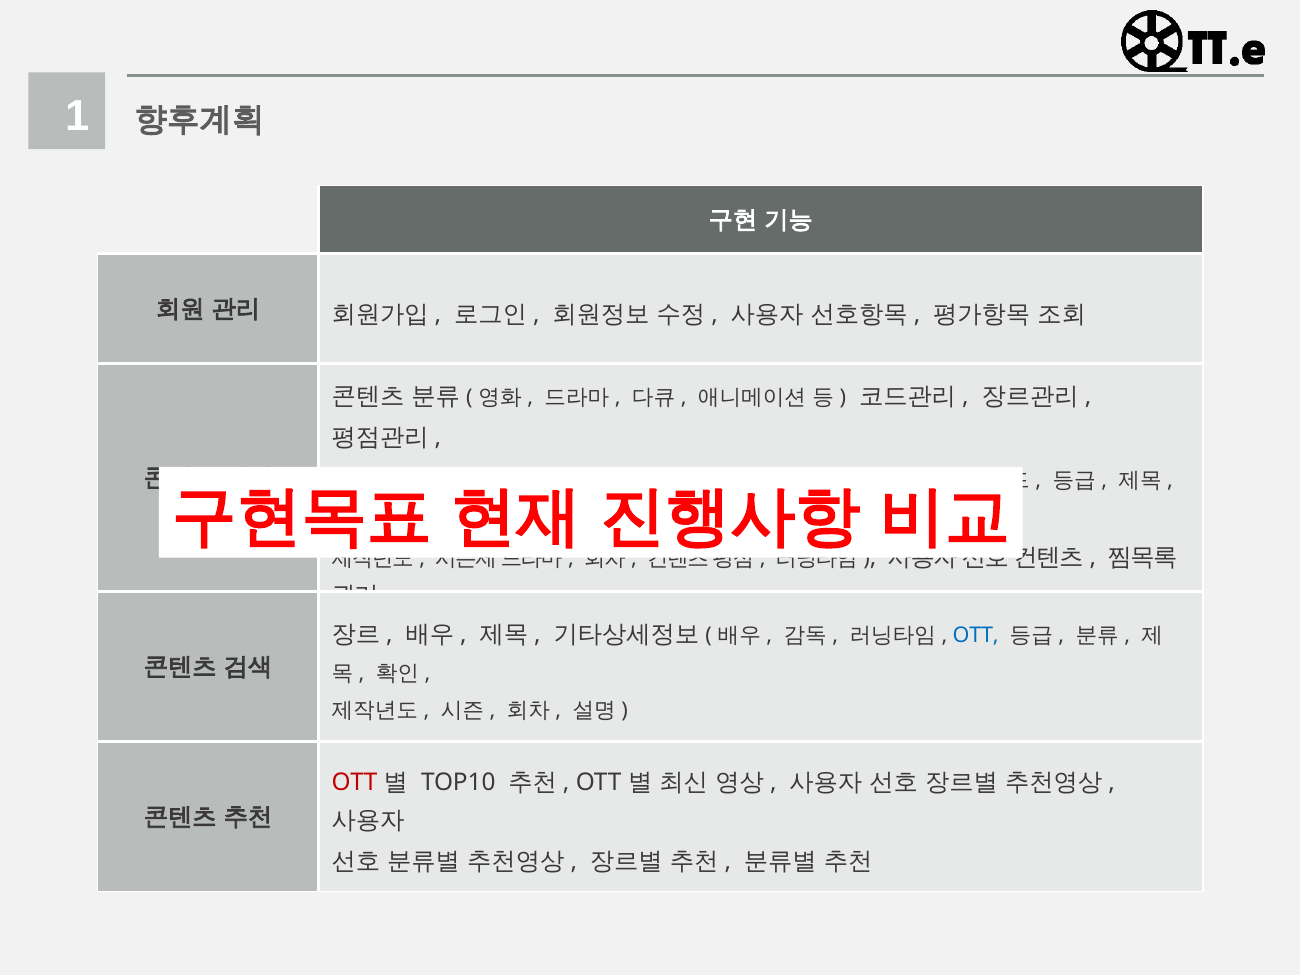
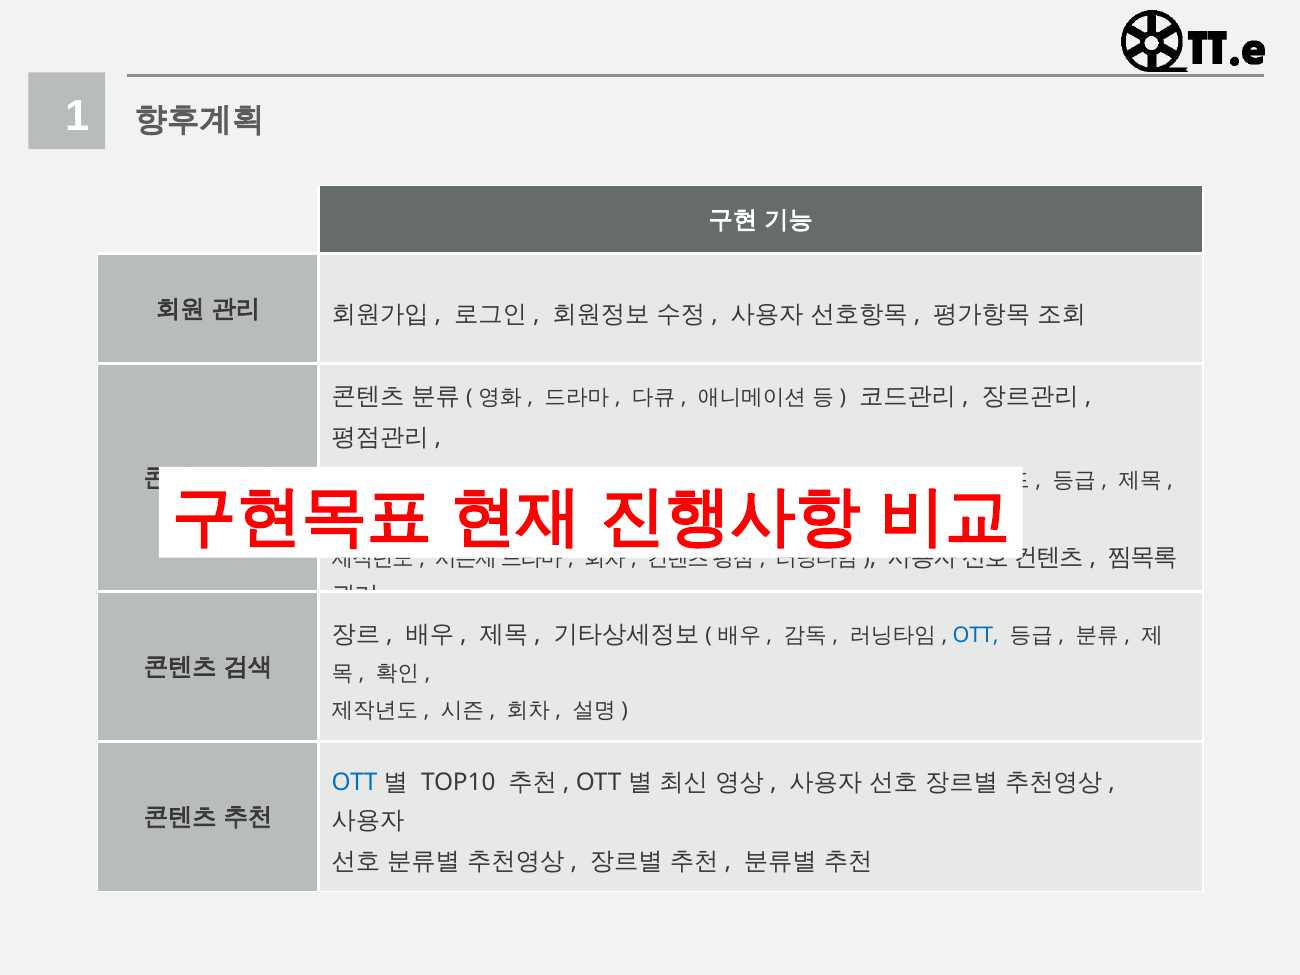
OTT at (354, 782) colour: red -> blue
